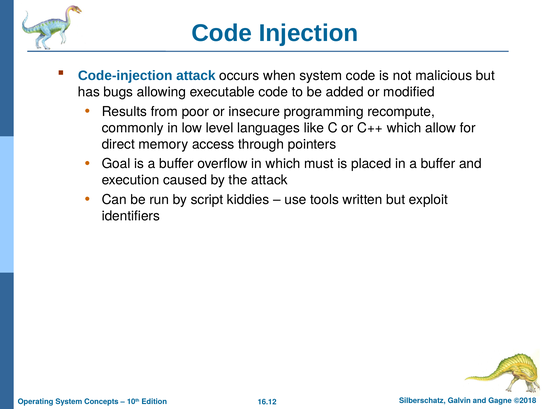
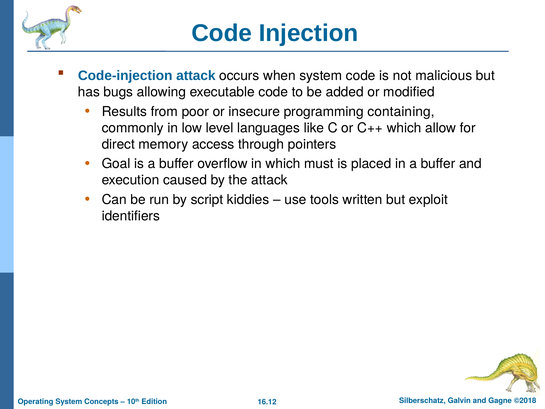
recompute: recompute -> containing
